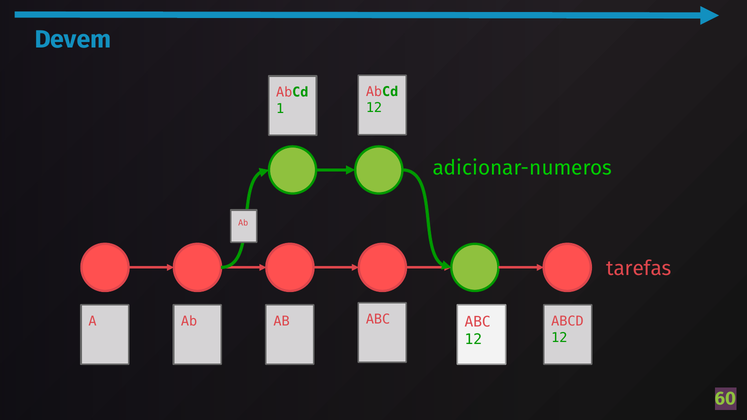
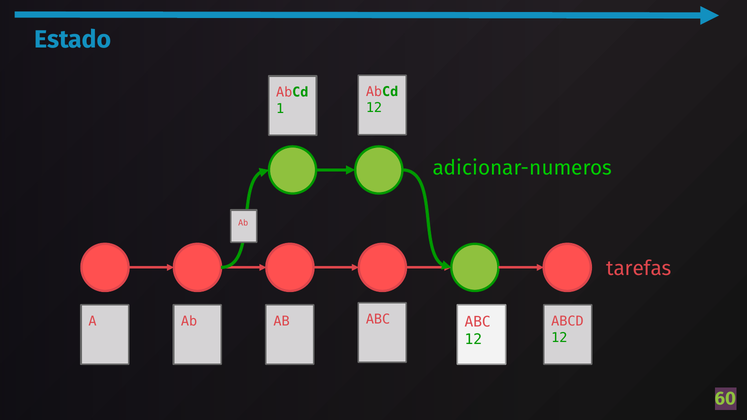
Devem: Devem -> Estado
